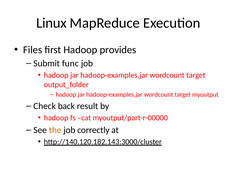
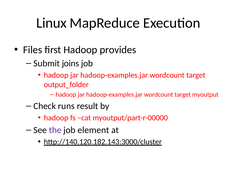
func: func -> joins
back: back -> runs
the colour: orange -> purple
correctly: correctly -> element
